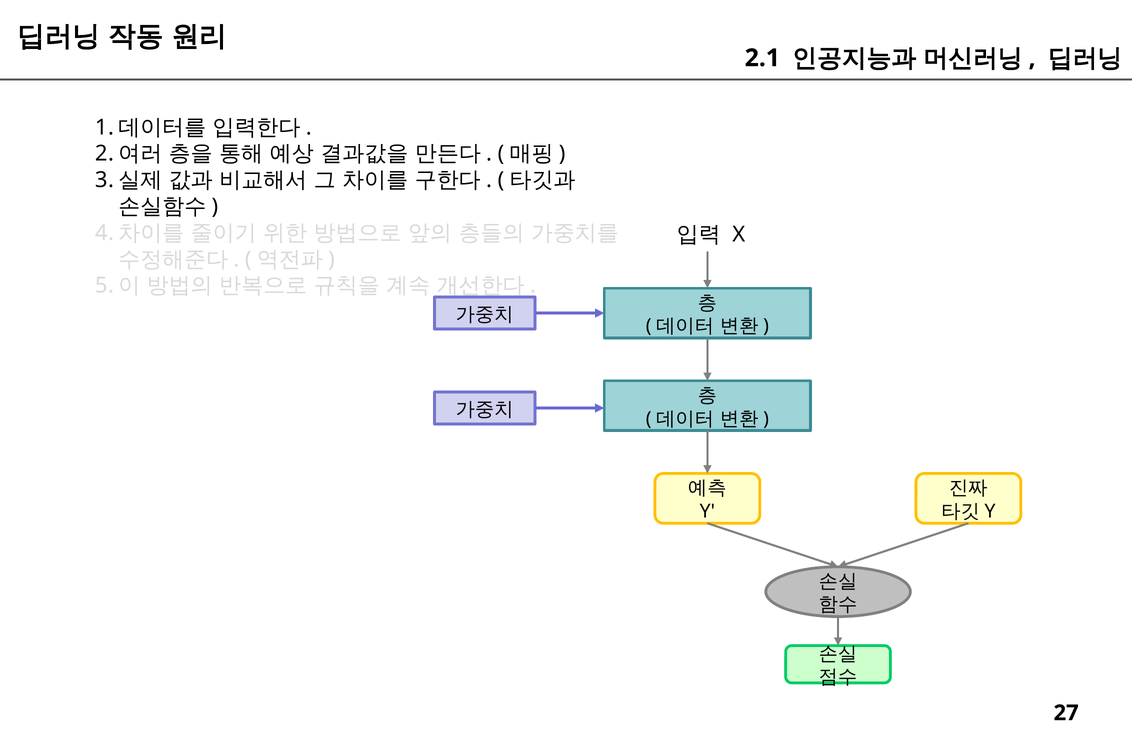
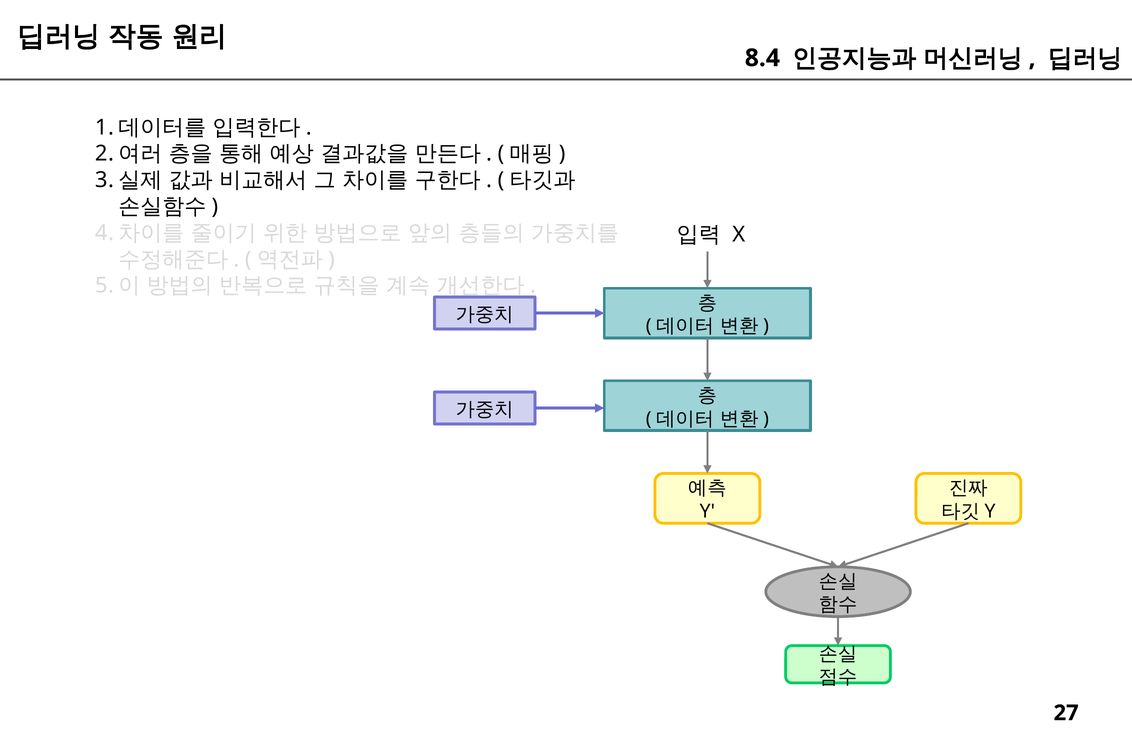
2.1: 2.1 -> 8.4
